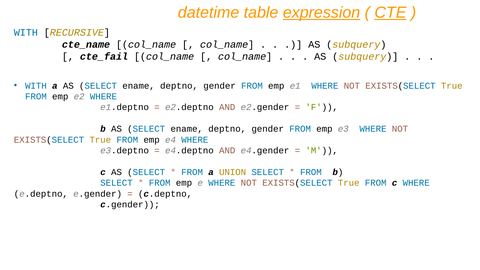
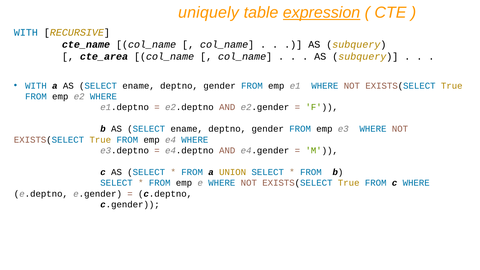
datetime: datetime -> uniquely
CTE underline: present -> none
cte_fail: cte_fail -> cte_area
